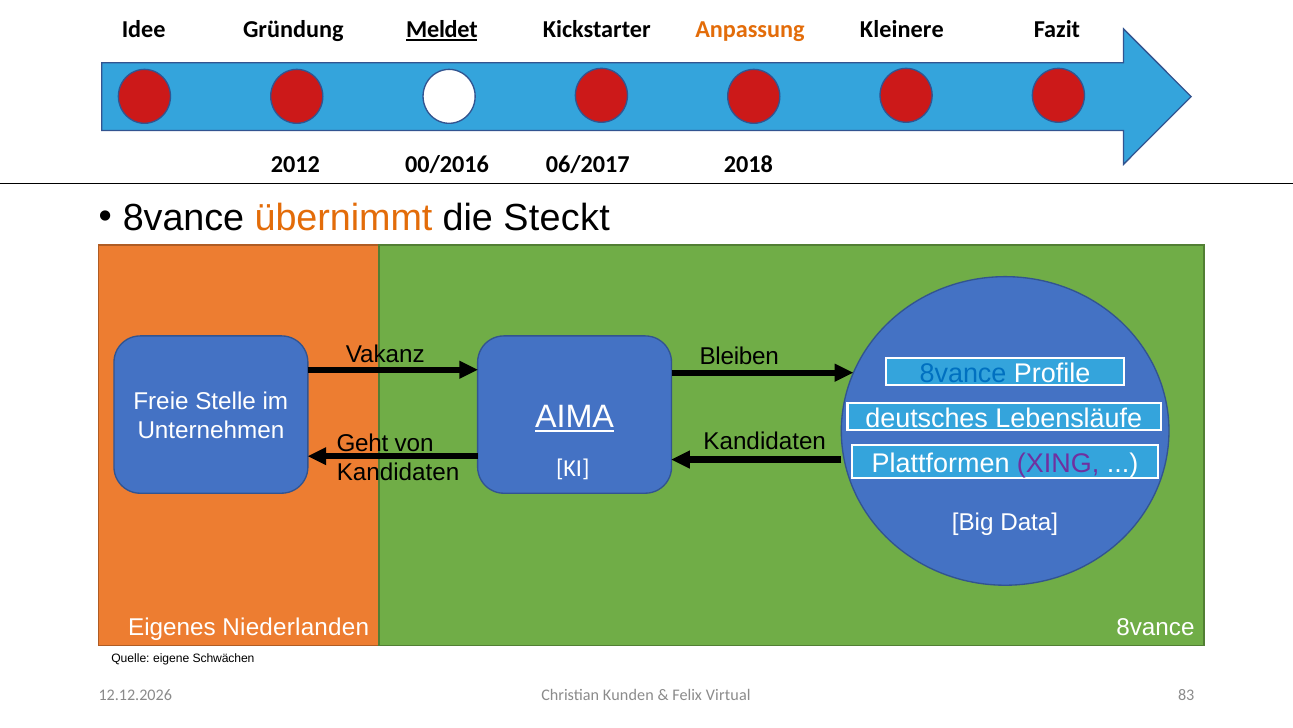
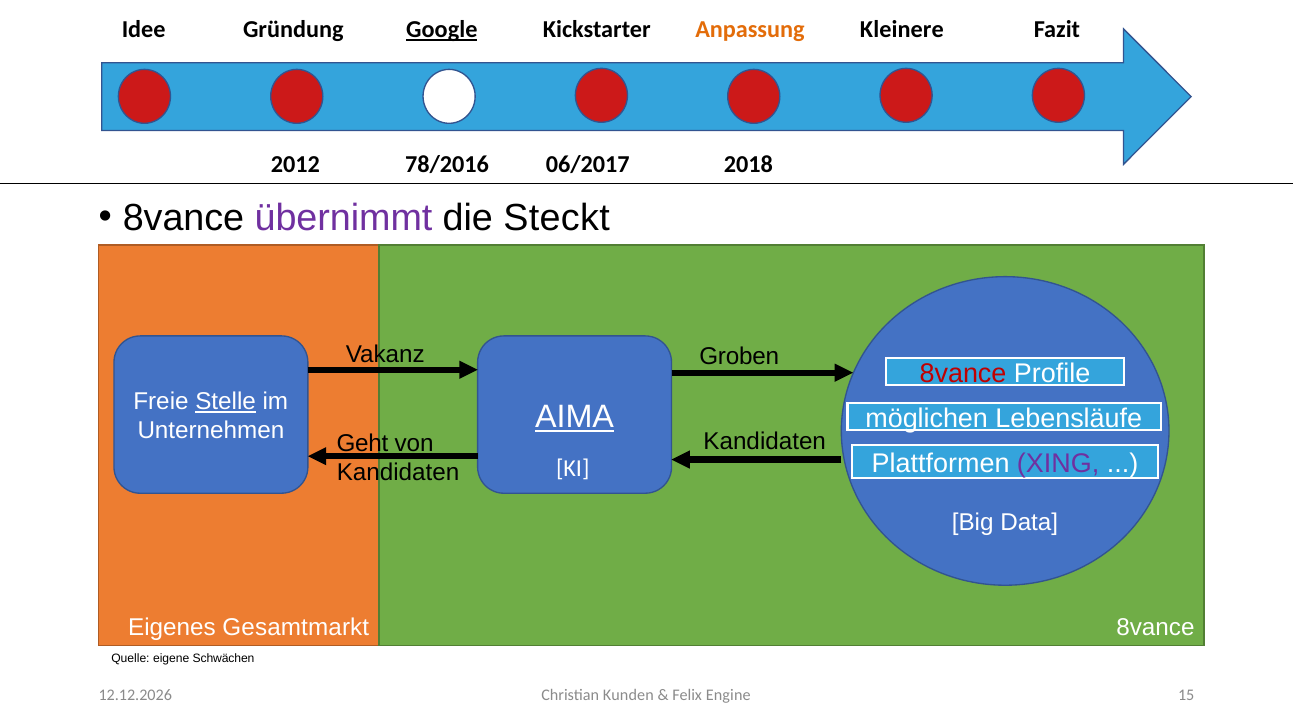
Meldet: Meldet -> Google
00/2016: 00/2016 -> 78/2016
übernimmt colour: orange -> purple
Bleiben: Bleiben -> Groben
8vance at (963, 373) colour: blue -> red
Stelle underline: none -> present
deutsches: deutsches -> möglichen
Niederlanden: Niederlanden -> Gesamtmarkt
83: 83 -> 15
Virtual: Virtual -> Engine
